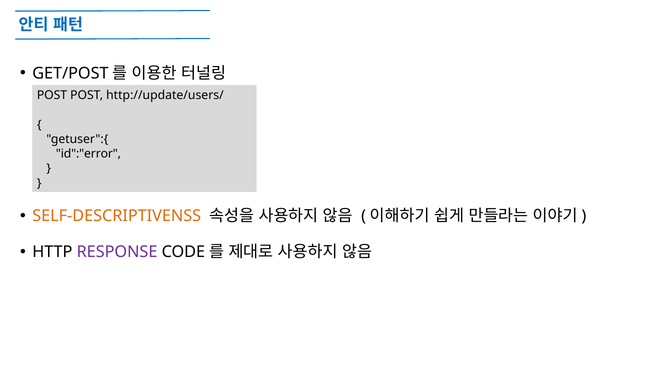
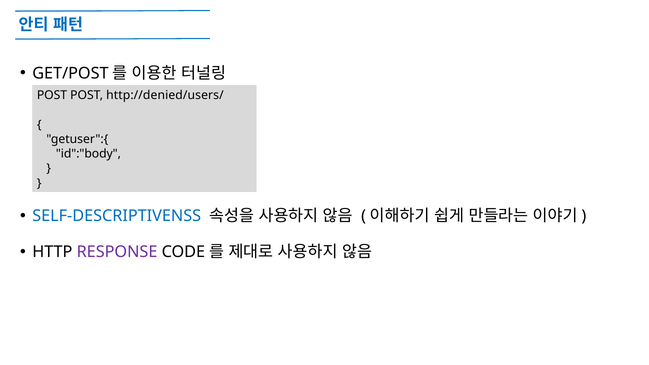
http://update/users/: http://update/users/ -> http://denied/users/
id":"error: id":"error -> id":"body
SELF-DESCRIPTIVENSS colour: orange -> blue
